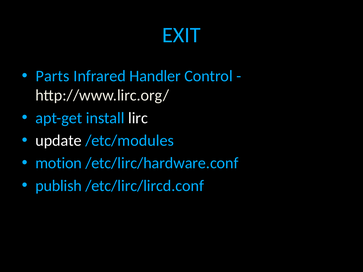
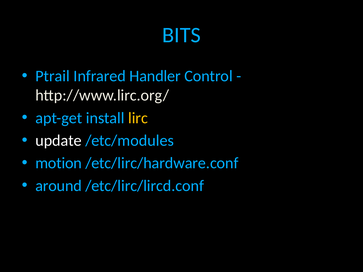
EXIT: EXIT -> BITS
Parts: Parts -> Ptrail
lirc colour: white -> yellow
publish: publish -> around
